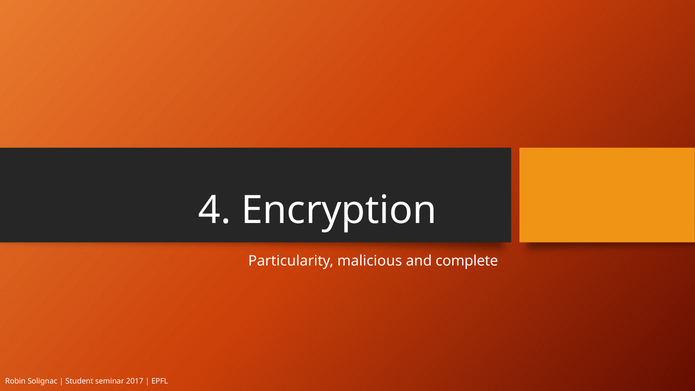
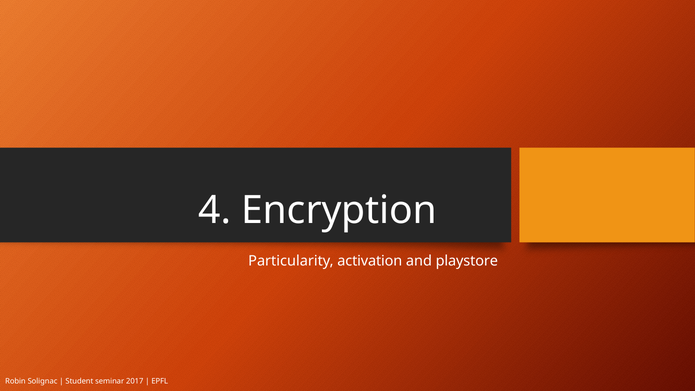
malicious: malicious -> activation
complete: complete -> playstore
